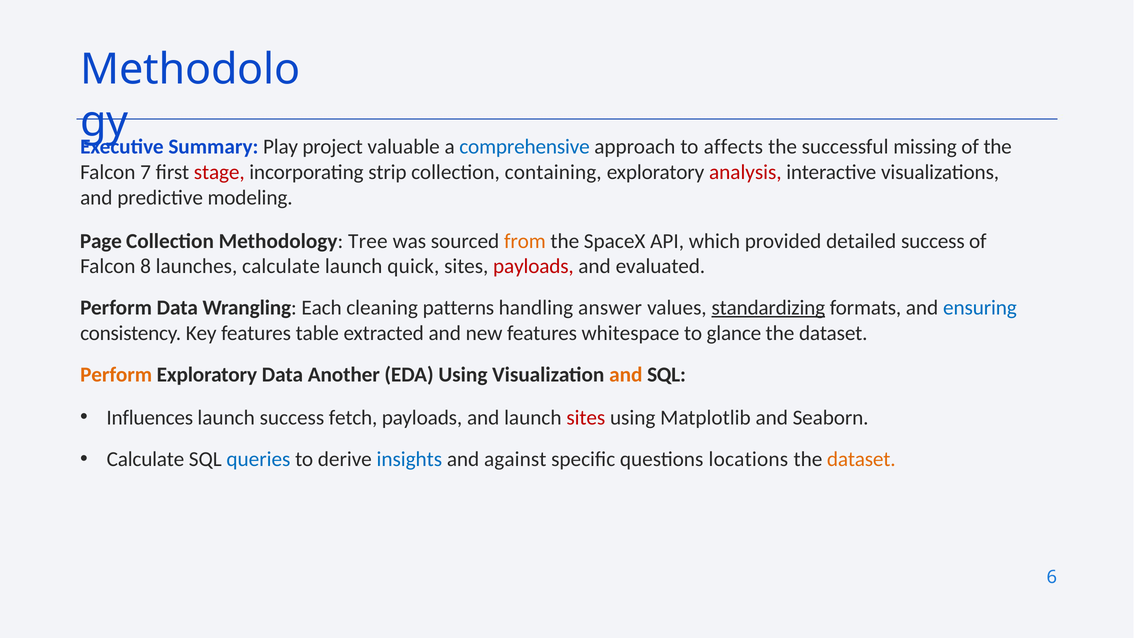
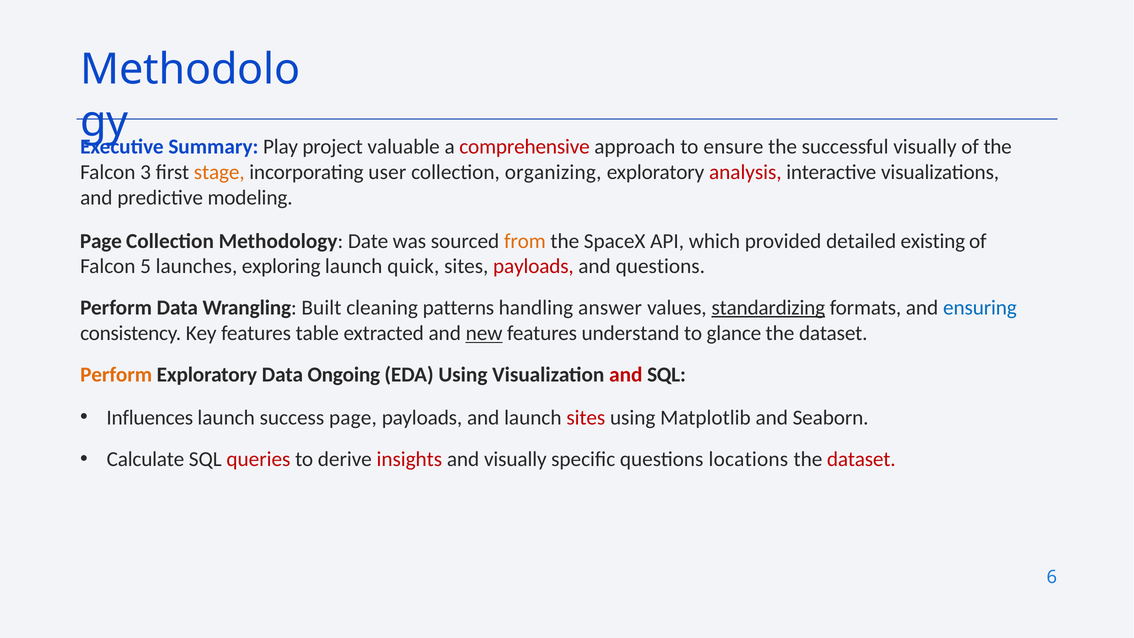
comprehensive colour: blue -> red
affects: affects -> ensure
successful missing: missing -> visually
7: 7 -> 3
stage colour: red -> orange
strip: strip -> user
containing: containing -> organizing
Tree: Tree -> Date
detailed success: success -> existing
8: 8 -> 5
launches calculate: calculate -> exploring
and evaluated: evaluated -> questions
Each: Each -> Built
new underline: none -> present
whitespace: whitespace -> understand
Another: Another -> Ongoing
and at (626, 375) colour: orange -> red
success fetch: fetch -> page
queries colour: blue -> red
insights colour: blue -> red
and against: against -> visually
dataset at (861, 459) colour: orange -> red
